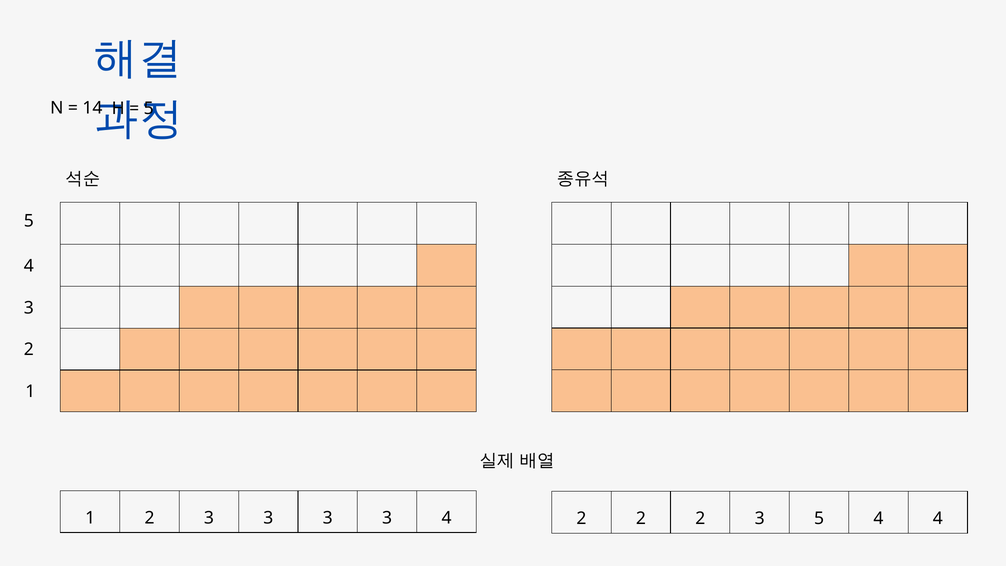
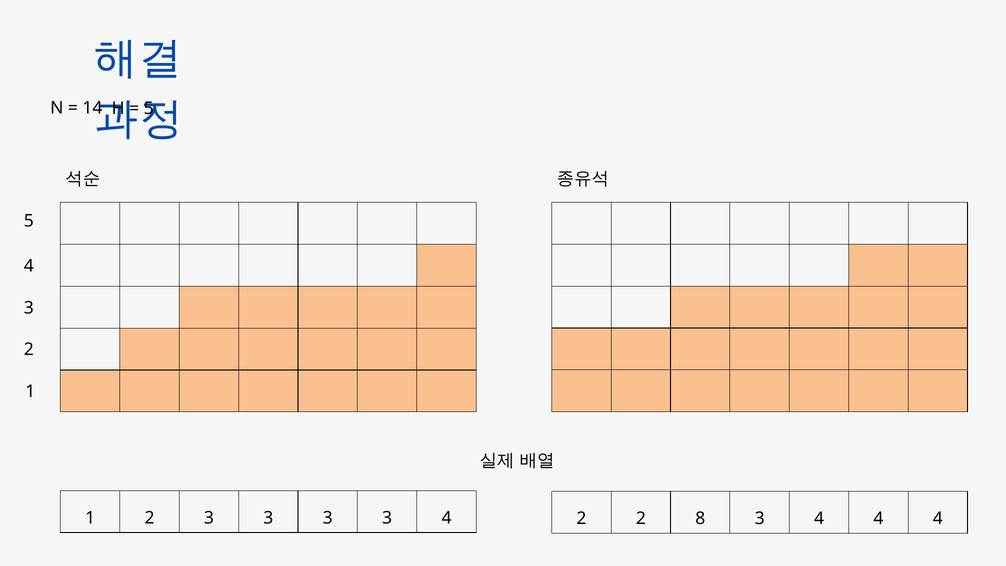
2 2 2: 2 -> 8
5 at (819, 518): 5 -> 4
